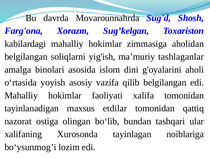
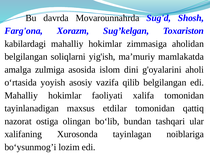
tashlaganlar: tashlaganlar -> mamlakatda
binolari: binolari -> zulmiga
